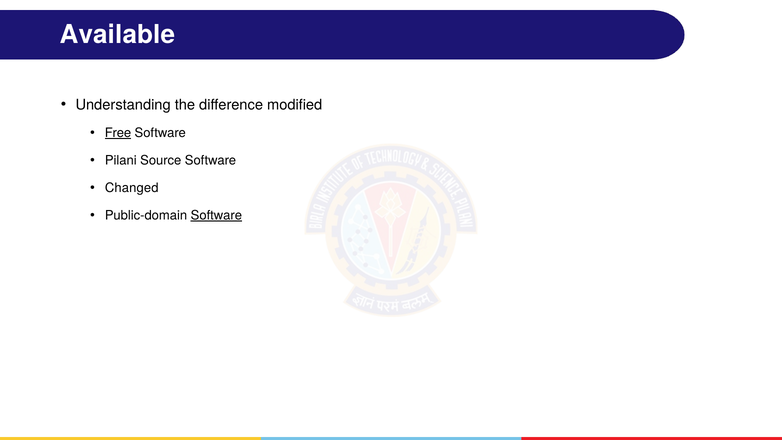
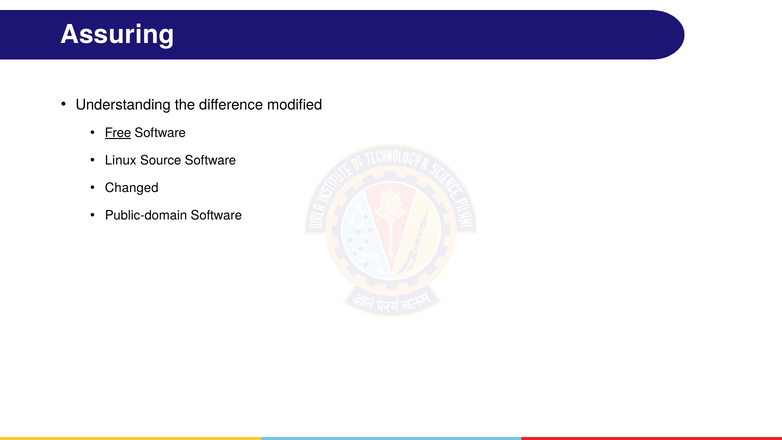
Available: Available -> Assuring
Pilani: Pilani -> Linux
Software at (216, 215) underline: present -> none
